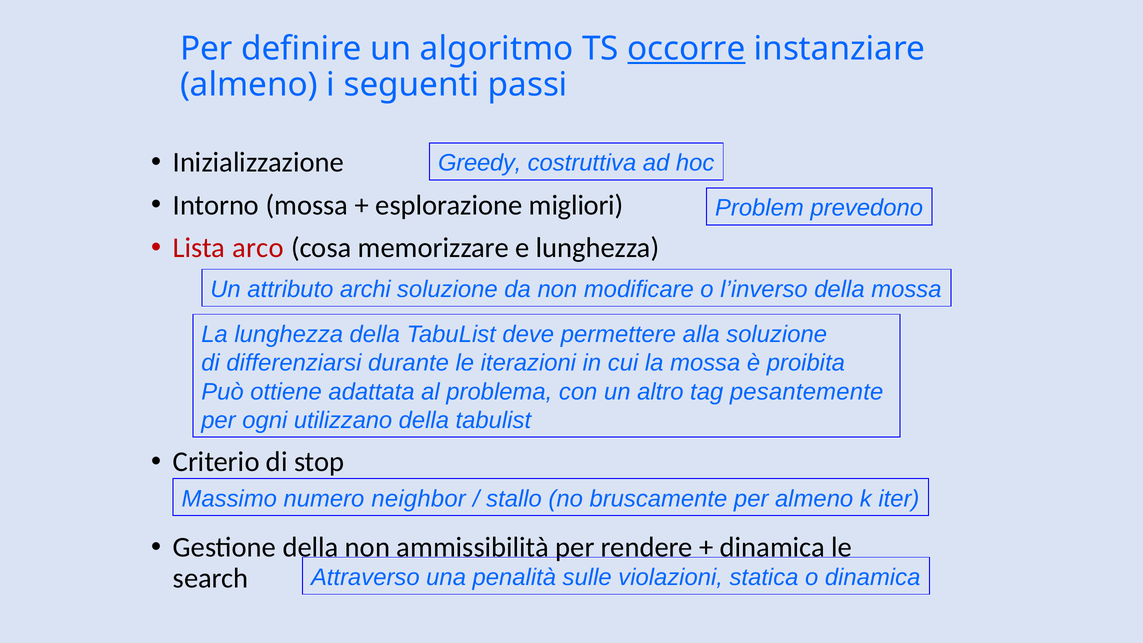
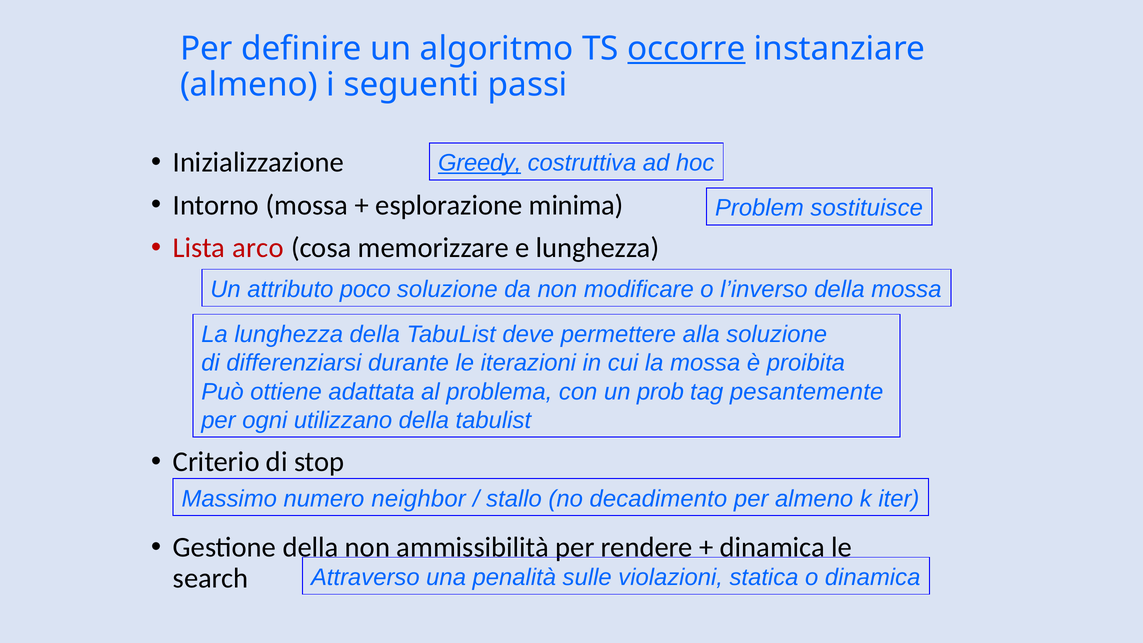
Greedy underline: none -> present
migliori: migliori -> minima
prevedono: prevedono -> sostituisce
archi: archi -> poco
altro: altro -> prob
bruscamente: bruscamente -> decadimento
